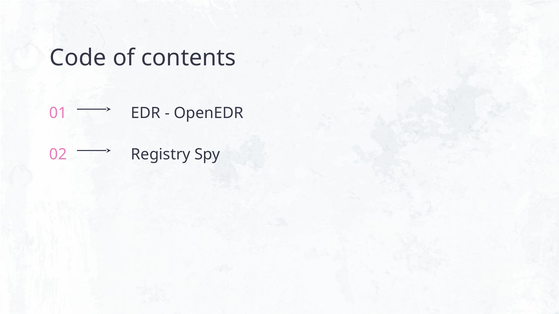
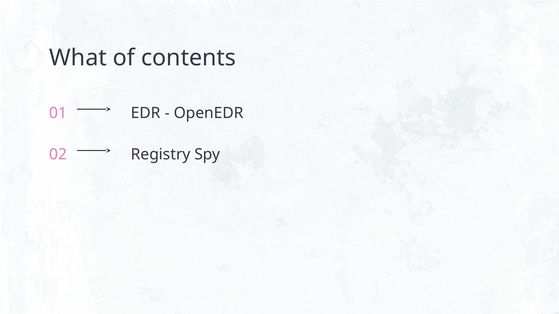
Code: Code -> What
